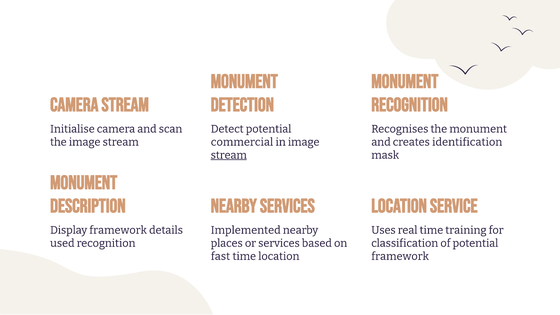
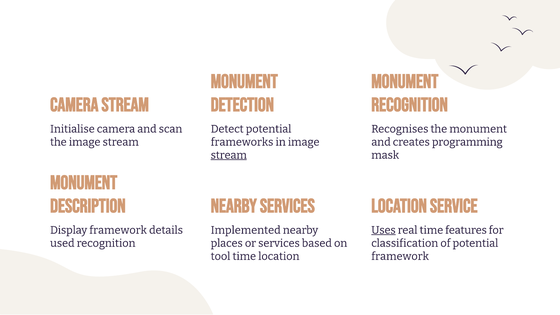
commercial: commercial -> frameworks
identification: identification -> programming
Uses underline: none -> present
training: training -> features
fast: fast -> tool
